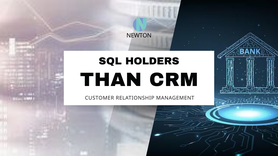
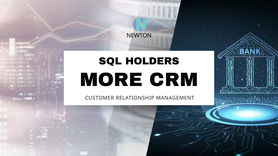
THAN: THAN -> MORE
